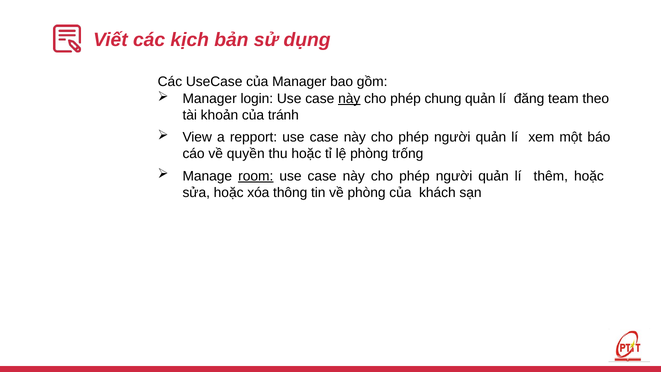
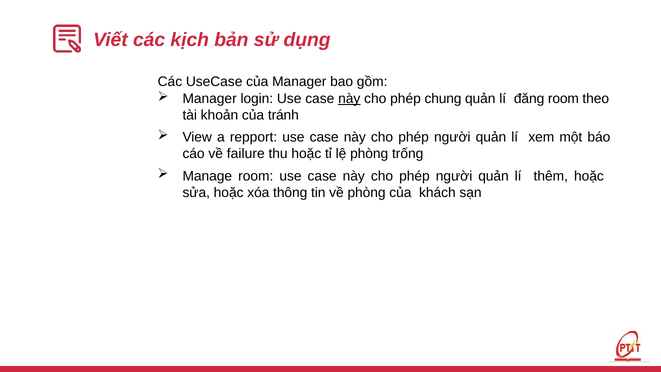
đăng team: team -> room
quyền: quyền -> failure
room at (256, 176) underline: present -> none
